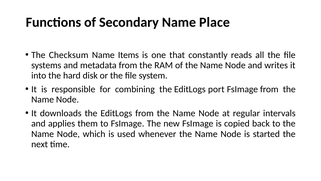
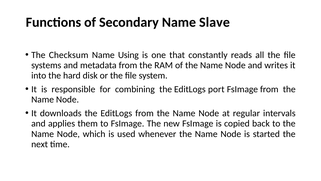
Place: Place -> Slave
Items: Items -> Using
